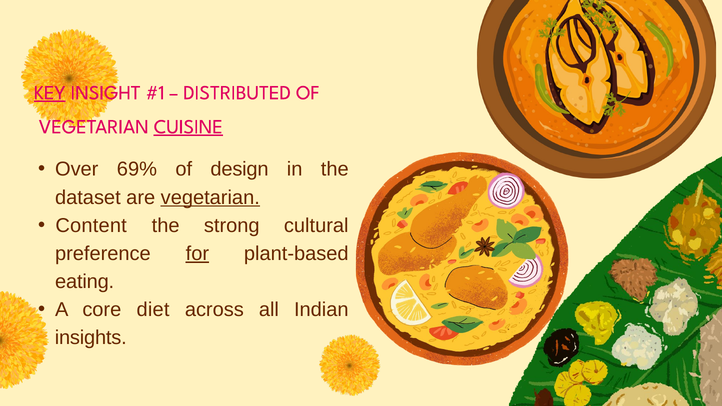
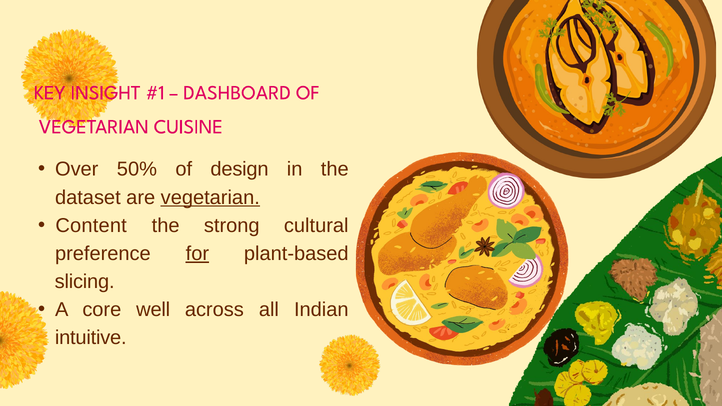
KEY underline: present -> none
DISTRIBUTED: DISTRIBUTED -> DASHBOARD
CUISINE underline: present -> none
69%: 69% -> 50%
eating: eating -> slicing
diet: diet -> well
insights: insights -> intuitive
